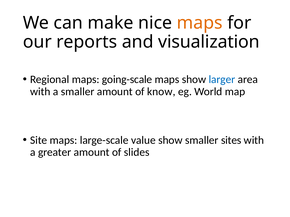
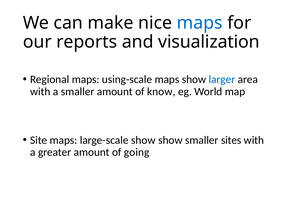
maps at (200, 23) colour: orange -> blue
going-scale: going-scale -> using-scale
large-scale value: value -> show
slides: slides -> going
